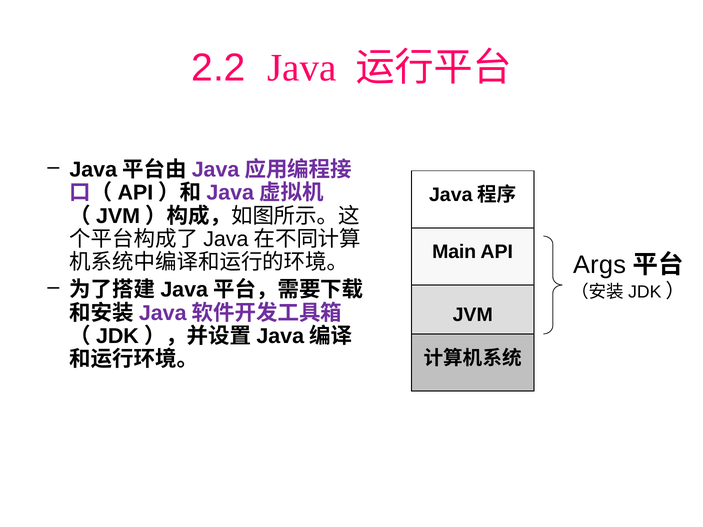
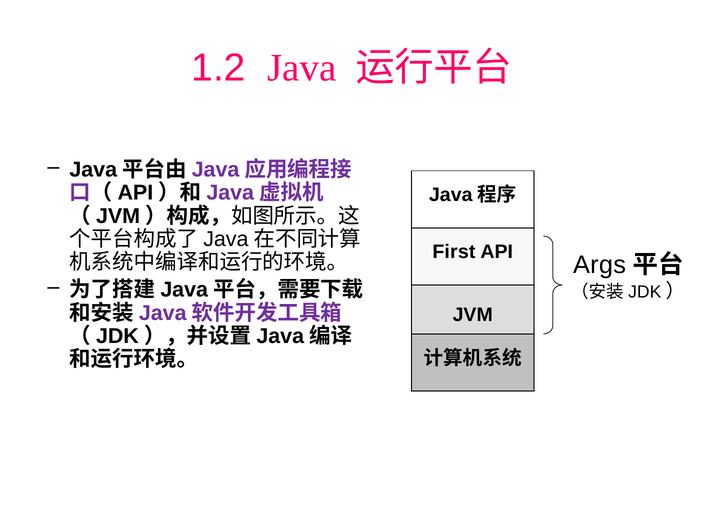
2.2: 2.2 -> 1.2
Main: Main -> First
